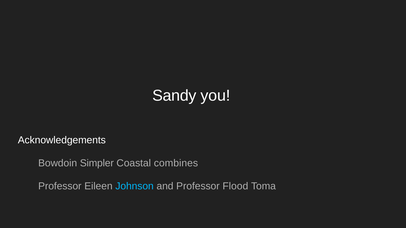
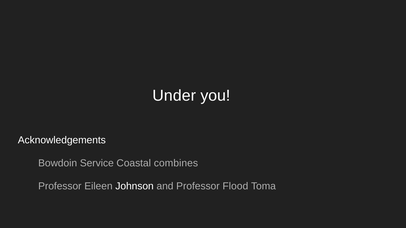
Sandy: Sandy -> Under
Simpler: Simpler -> Service
Johnson colour: light blue -> white
